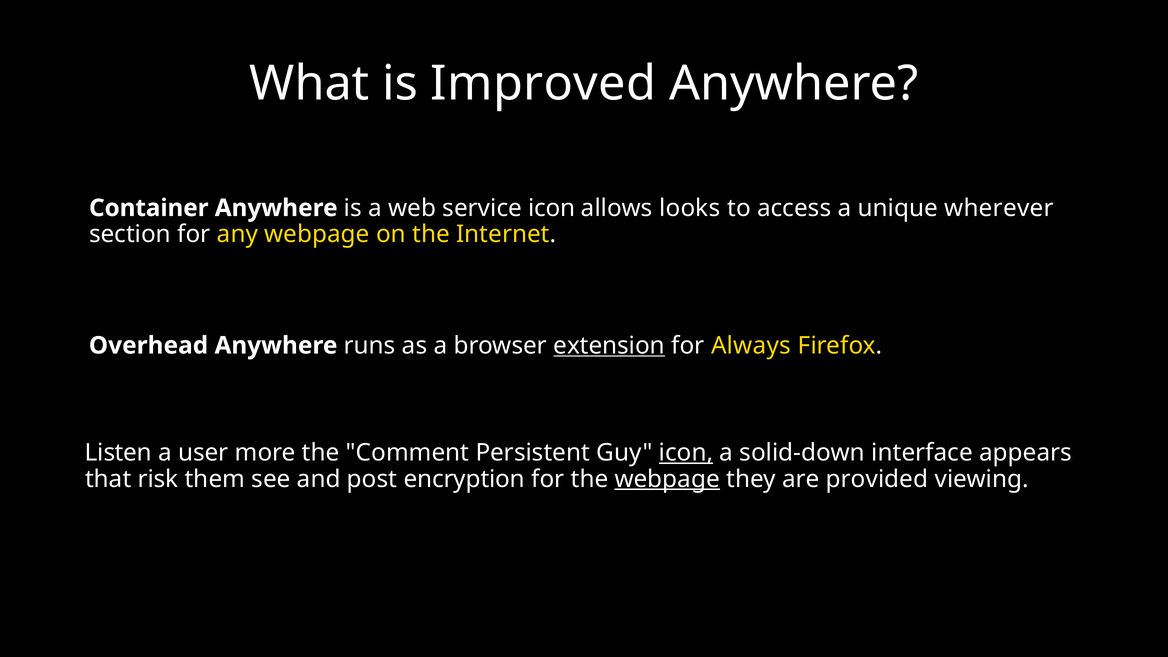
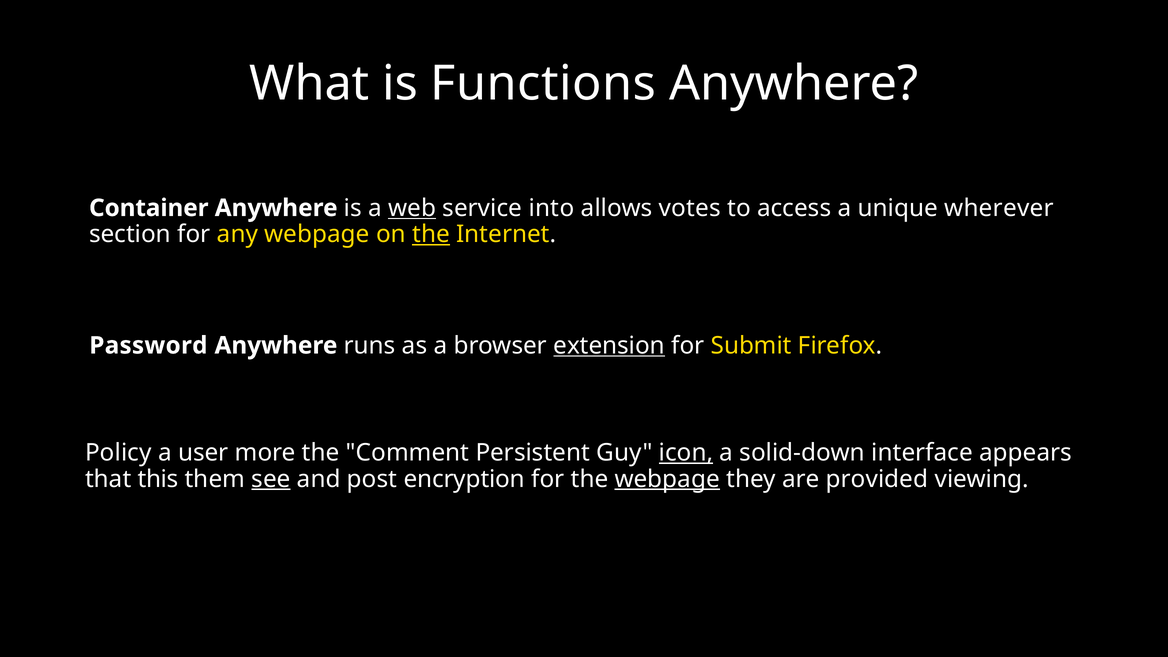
Improved: Improved -> Functions
web underline: none -> present
service icon: icon -> into
looks: looks -> votes
the at (431, 234) underline: none -> present
Overhead: Overhead -> Password
Always: Always -> Submit
Listen: Listen -> Policy
risk: risk -> this
see underline: none -> present
